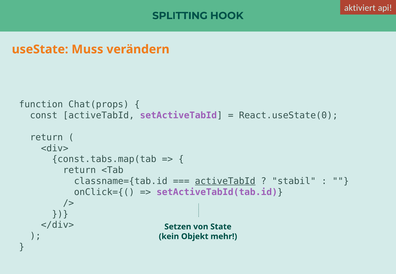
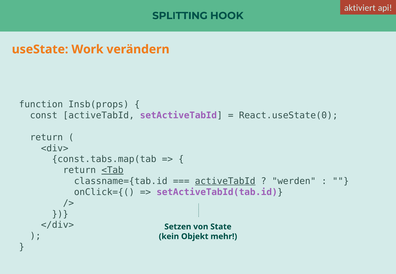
Muss: Muss -> Work
Chat(props: Chat(props -> Insb(props
<Tab underline: none -> present
stabil: stabil -> werden
